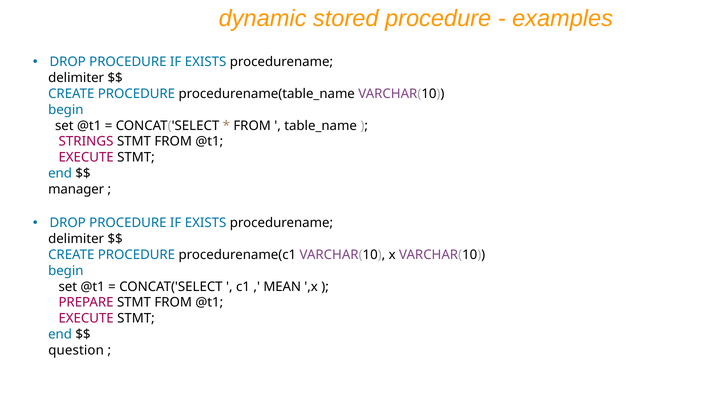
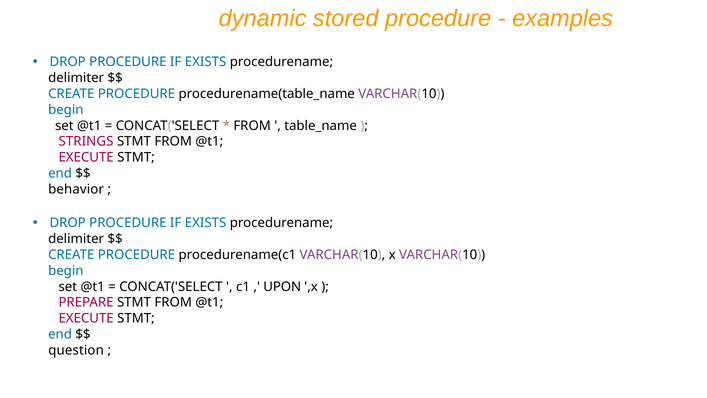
manager: manager -> behavior
MEAN: MEAN -> UPON
